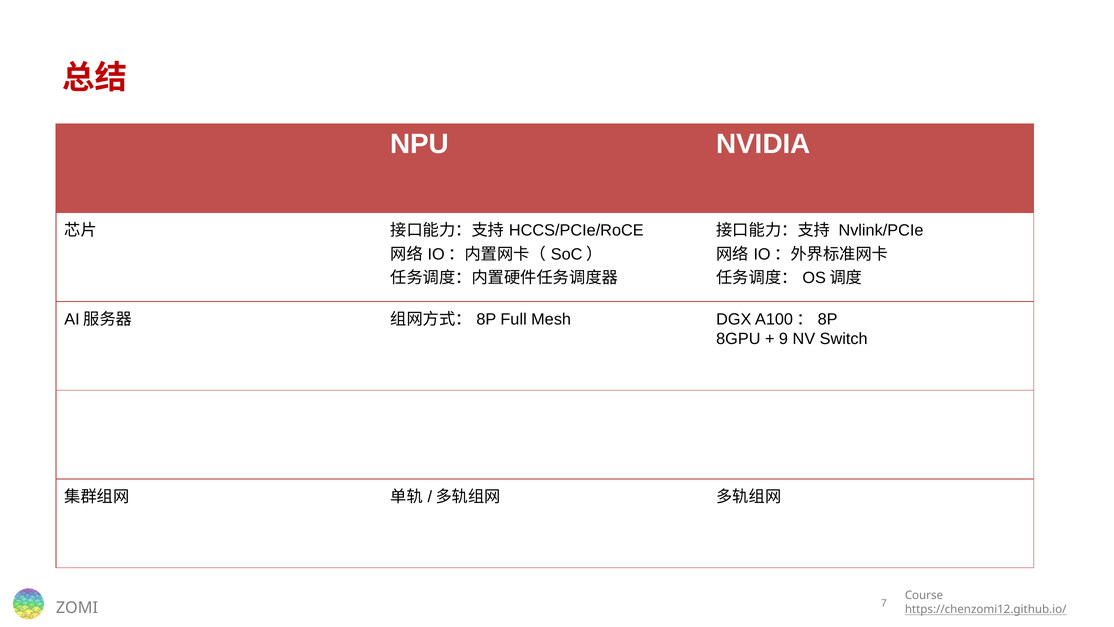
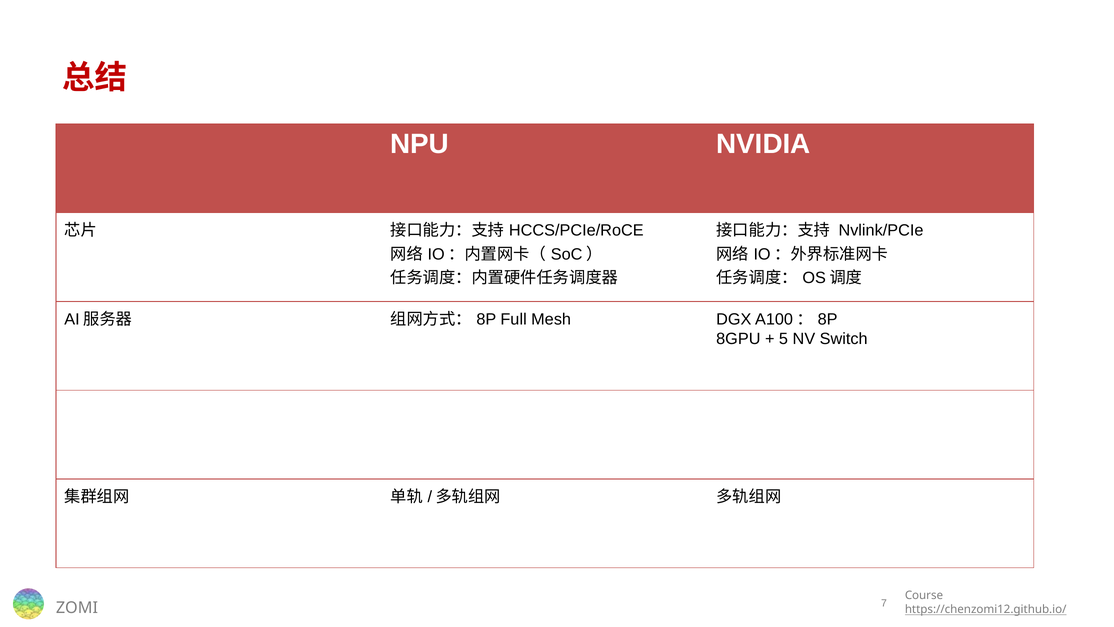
9: 9 -> 5
